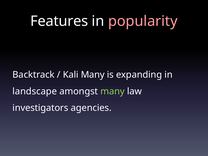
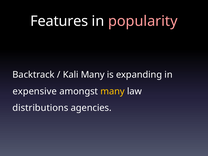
landscape: landscape -> expensive
many at (113, 91) colour: light green -> yellow
investigators: investigators -> distributions
